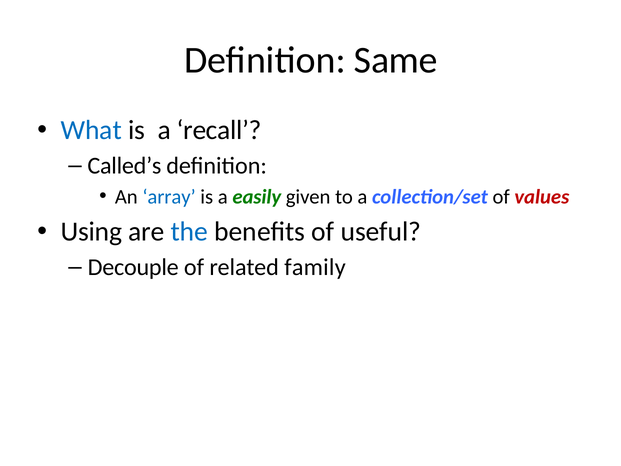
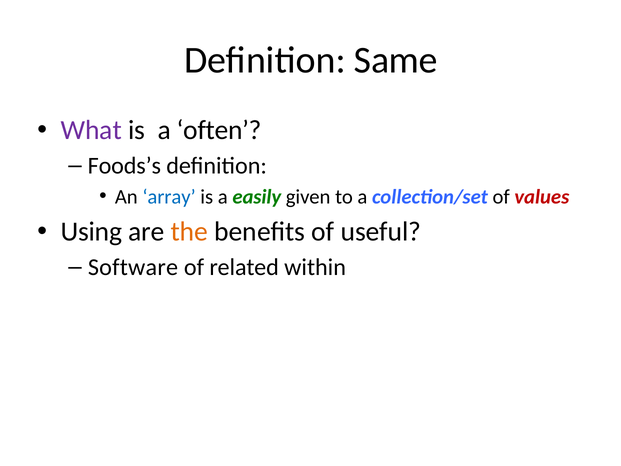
What colour: blue -> purple
recall: recall -> often
Called’s: Called’s -> Foods’s
the colour: blue -> orange
Decouple: Decouple -> Software
family: family -> within
